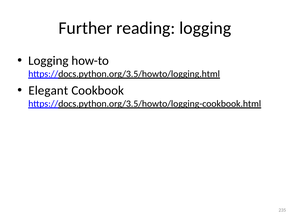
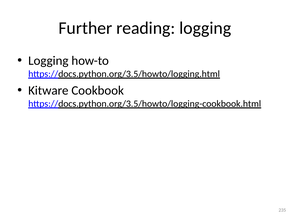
Elegant: Elegant -> Kitware
